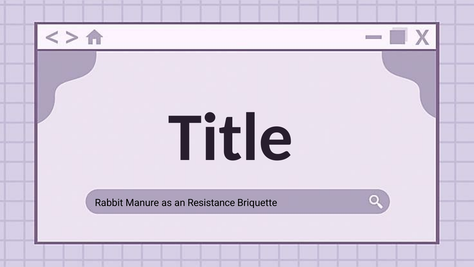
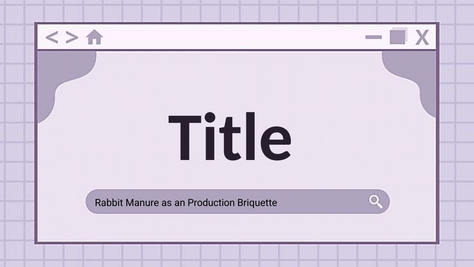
Resistance: Resistance -> Production
